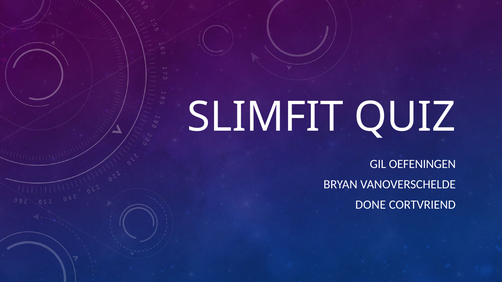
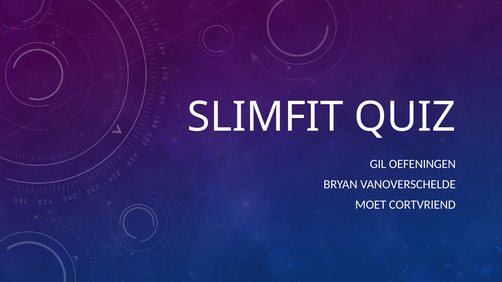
DONE: DONE -> MOET
